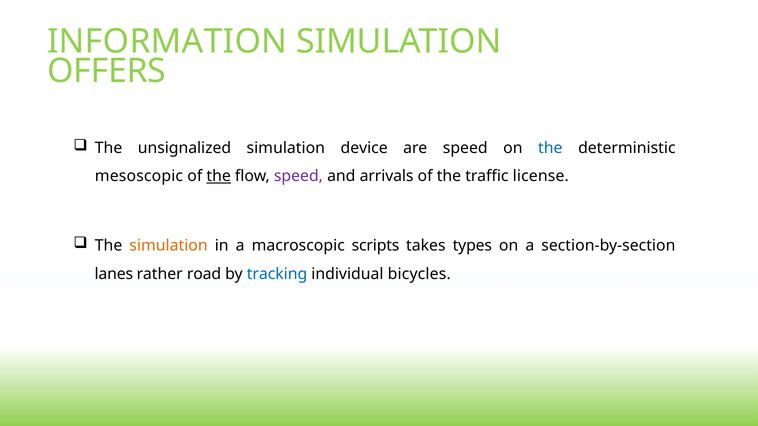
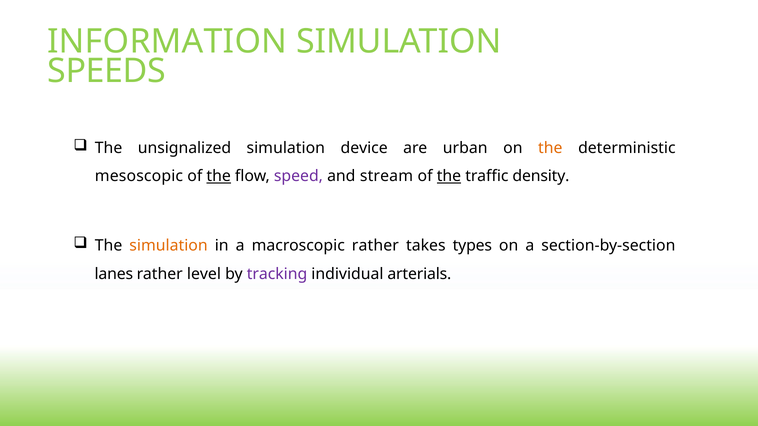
OFFERS: OFFERS -> SPEEDS
are speed: speed -> urban
the at (550, 148) colour: blue -> orange
arrivals: arrivals -> stream
the at (449, 176) underline: none -> present
license: license -> density
macroscopic scripts: scripts -> rather
road: road -> level
tracking colour: blue -> purple
bicycles: bicycles -> arterials
